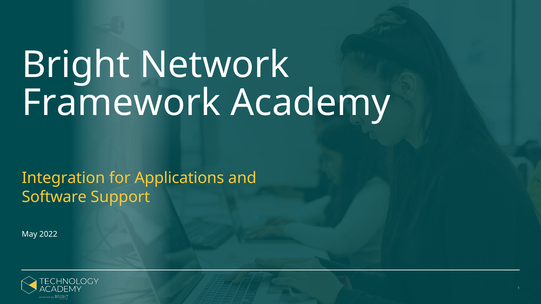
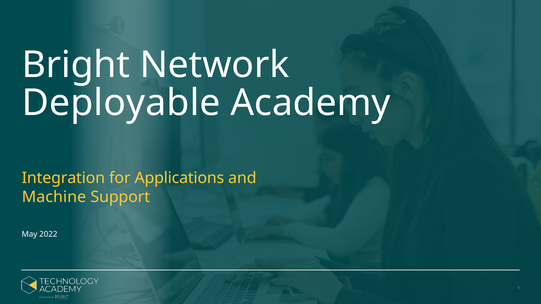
Framework: Framework -> Deployable
Software: Software -> Machine
